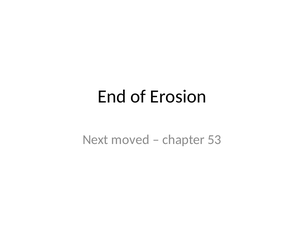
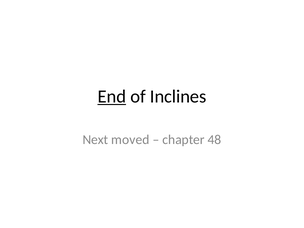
End underline: none -> present
Erosion: Erosion -> Inclines
53: 53 -> 48
